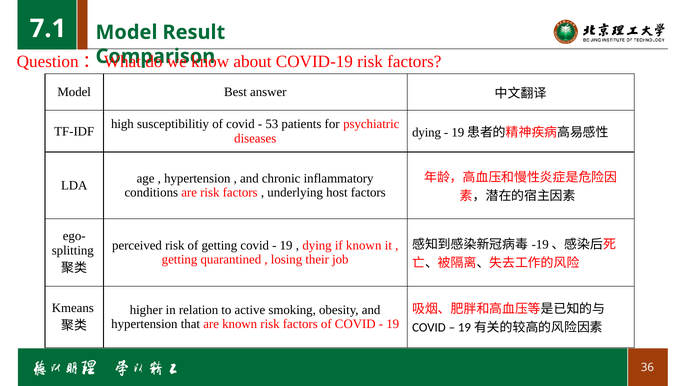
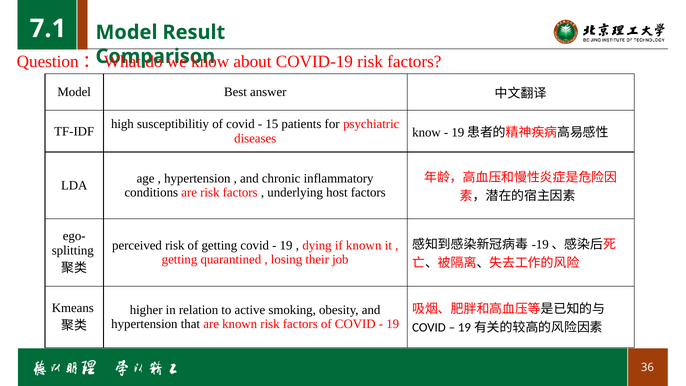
53: 53 -> 15
diseases dying: dying -> know
